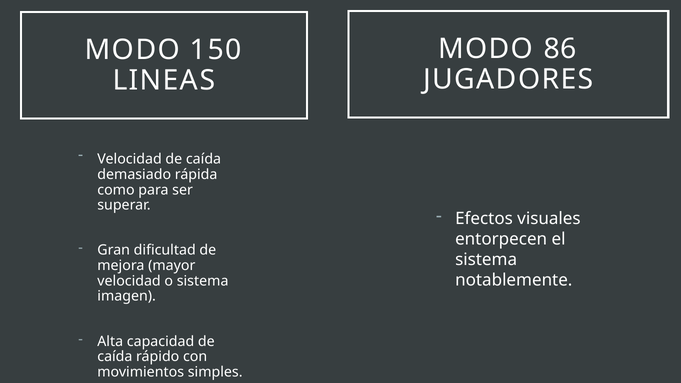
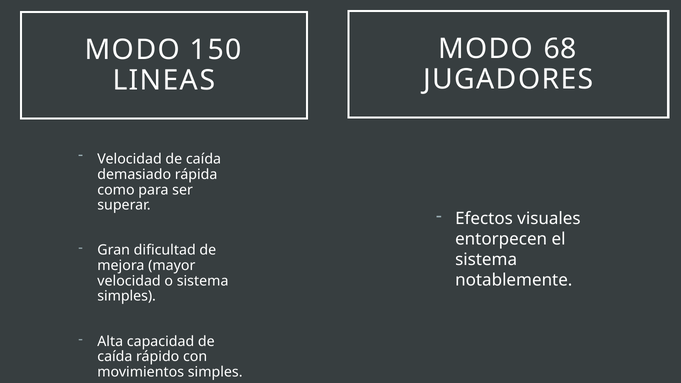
86: 86 -> 68
imagen at (127, 296): imagen -> simples
